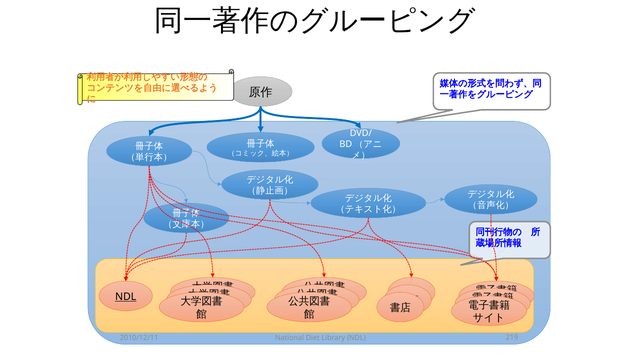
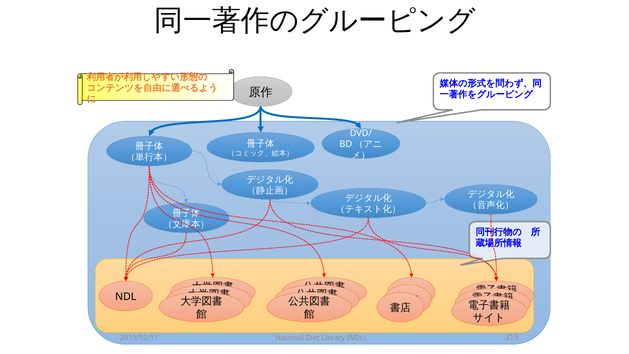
NDL at (126, 296) underline: present -> none
